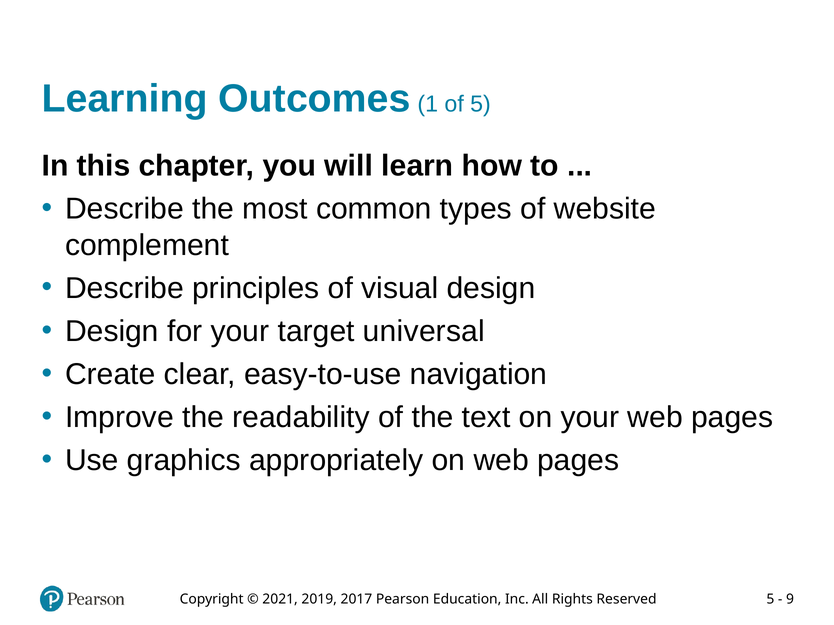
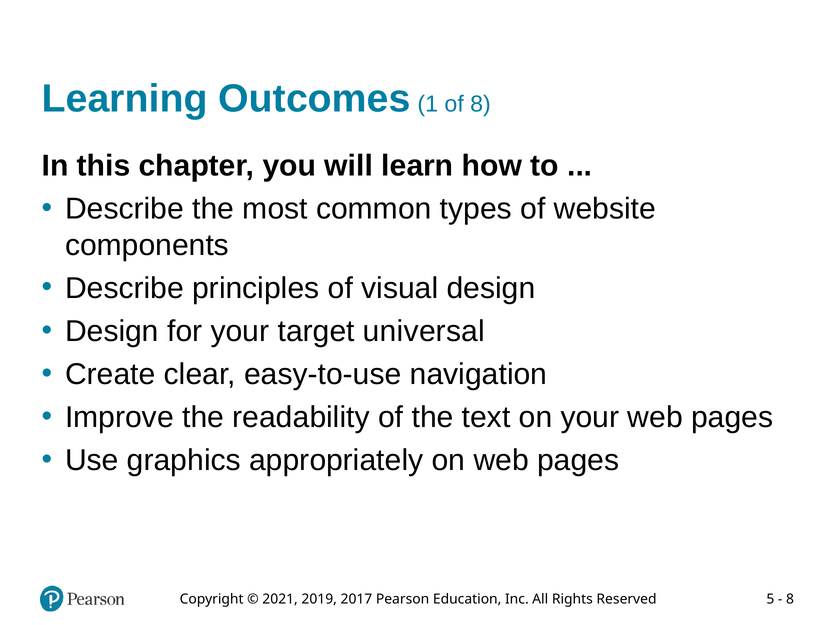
of 5: 5 -> 8
complement: complement -> components
9 at (790, 600): 9 -> 8
